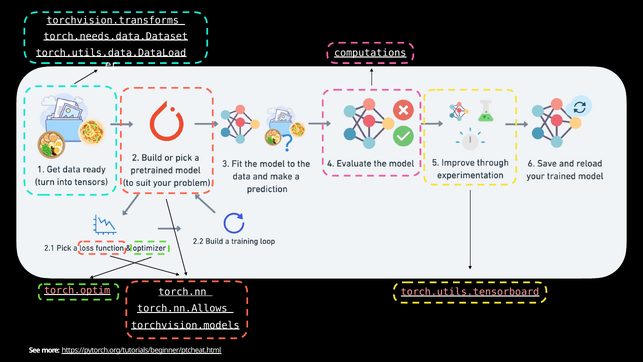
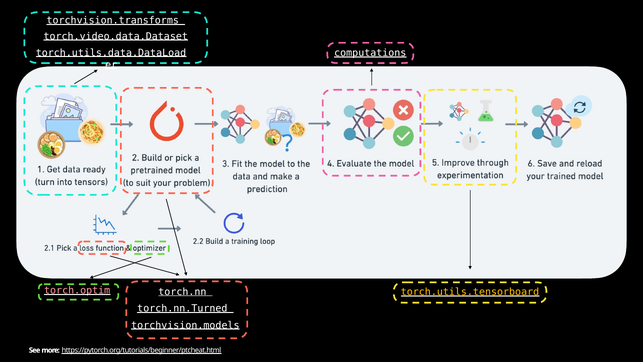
torch.needs.data.Dataset: torch.needs.data.Dataset -> torch.video.data.Dataset
torch.utils.tensorboard colour: pink -> yellow
torch.nn.Allows: torch.nn.Allows -> torch.nn.Turned
